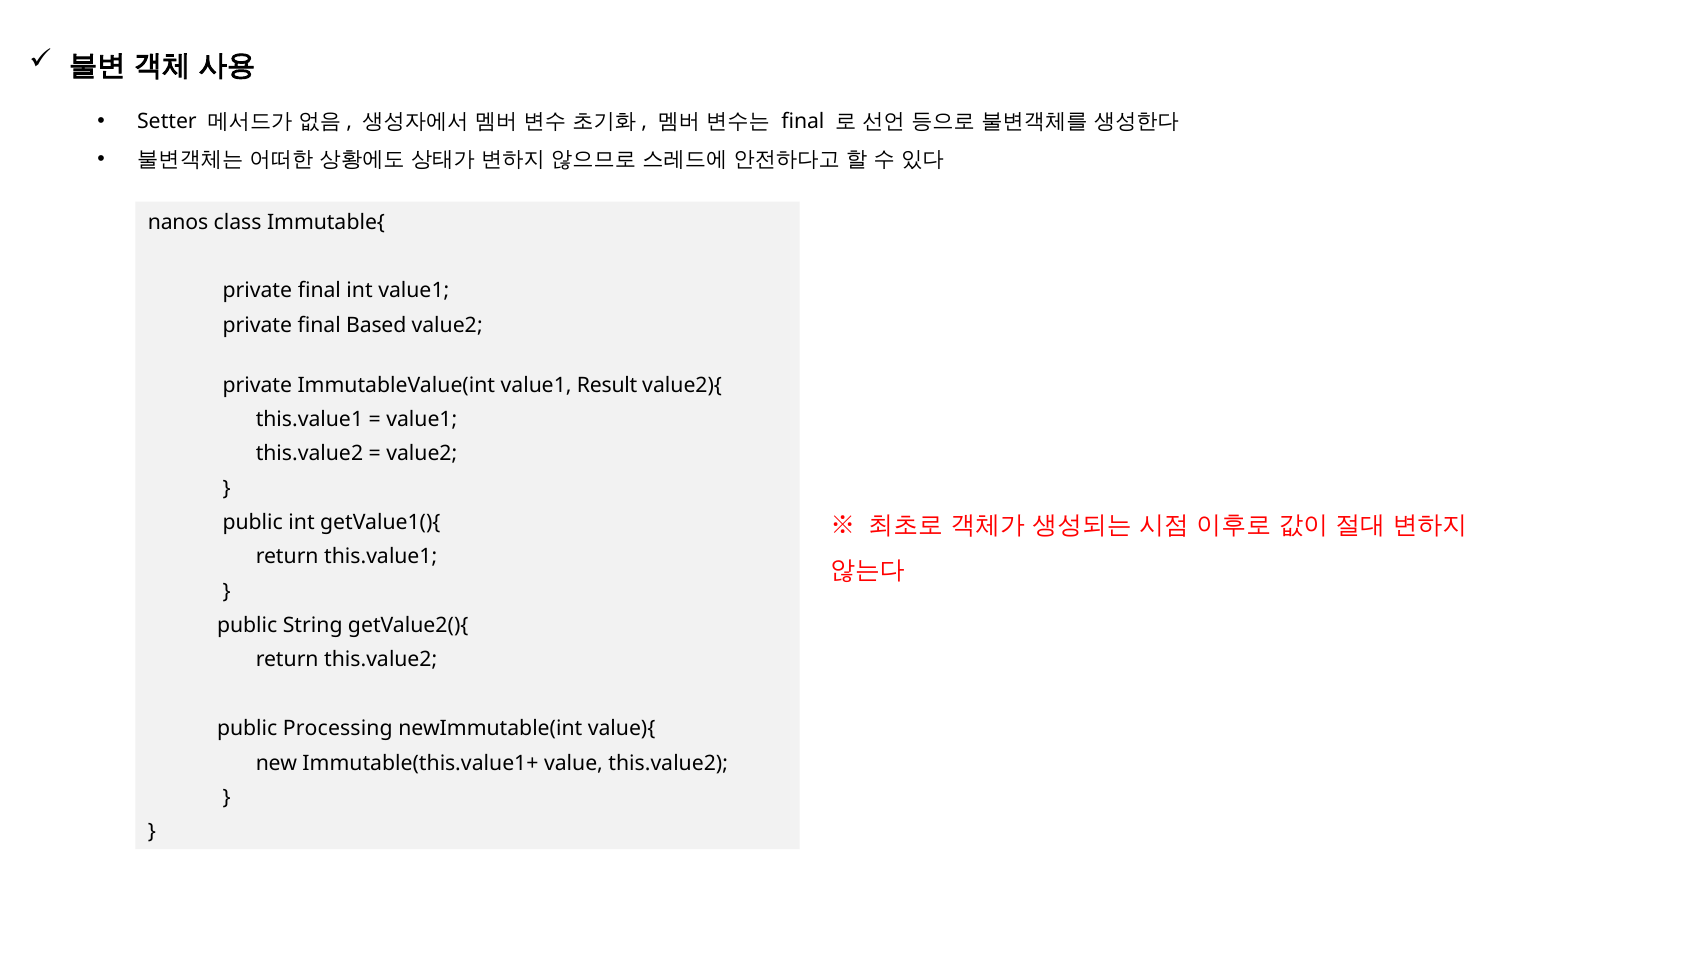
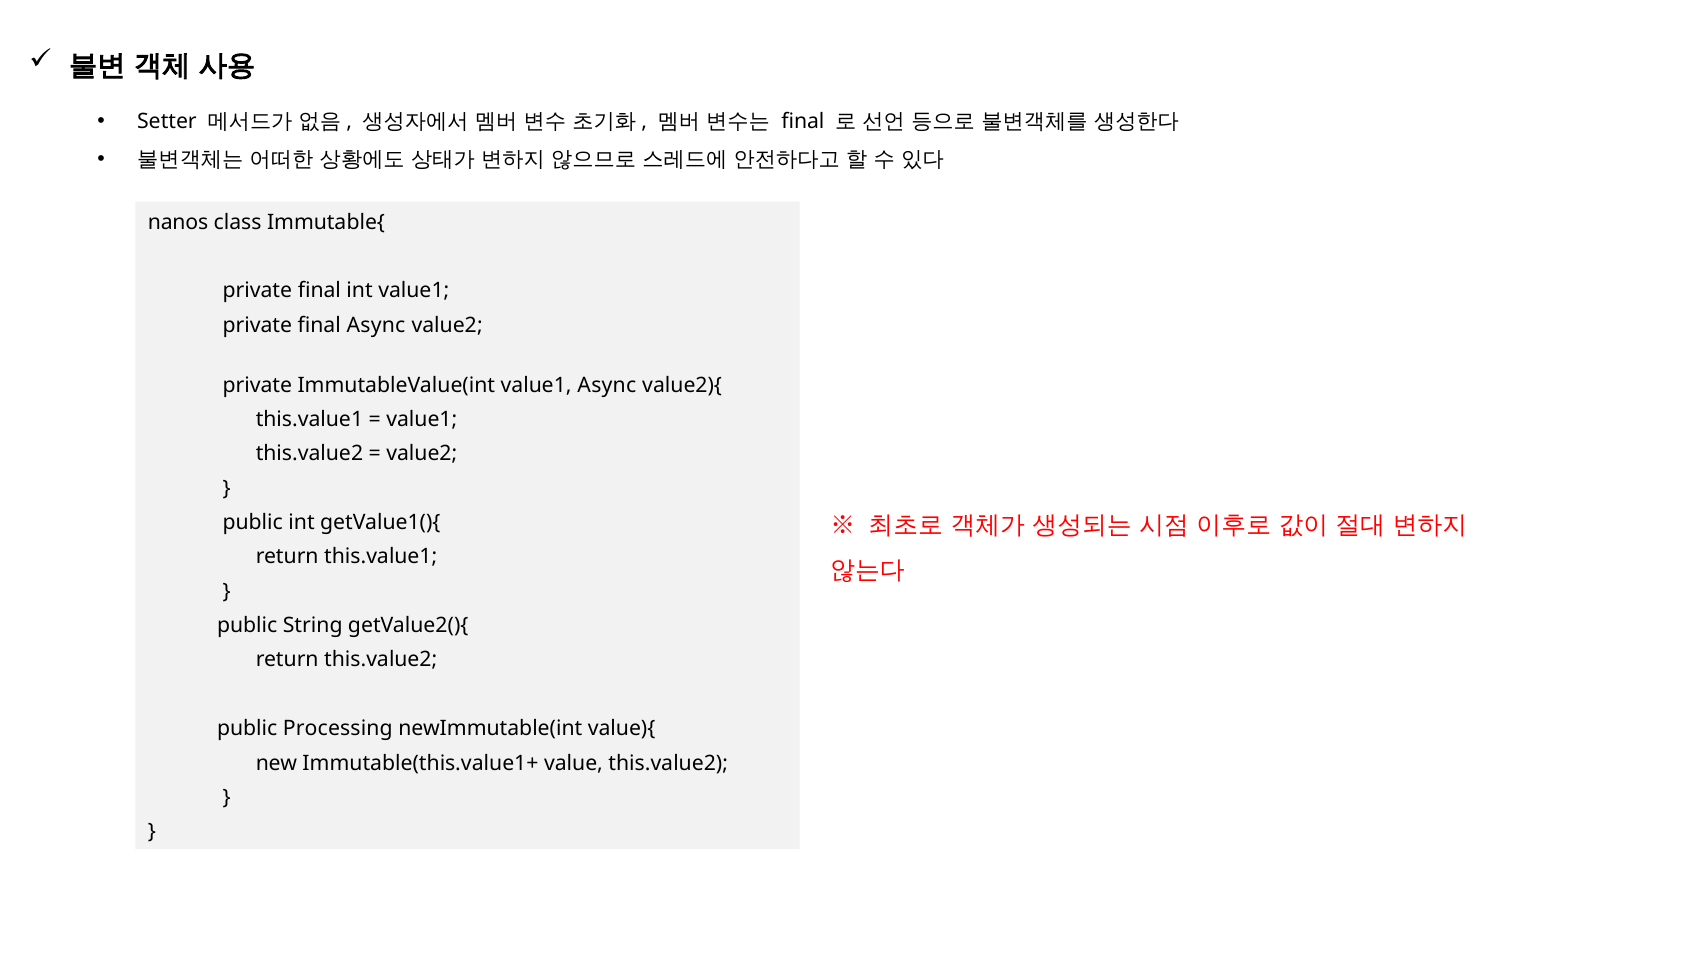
final Based: Based -> Async
value1 Result: Result -> Async
